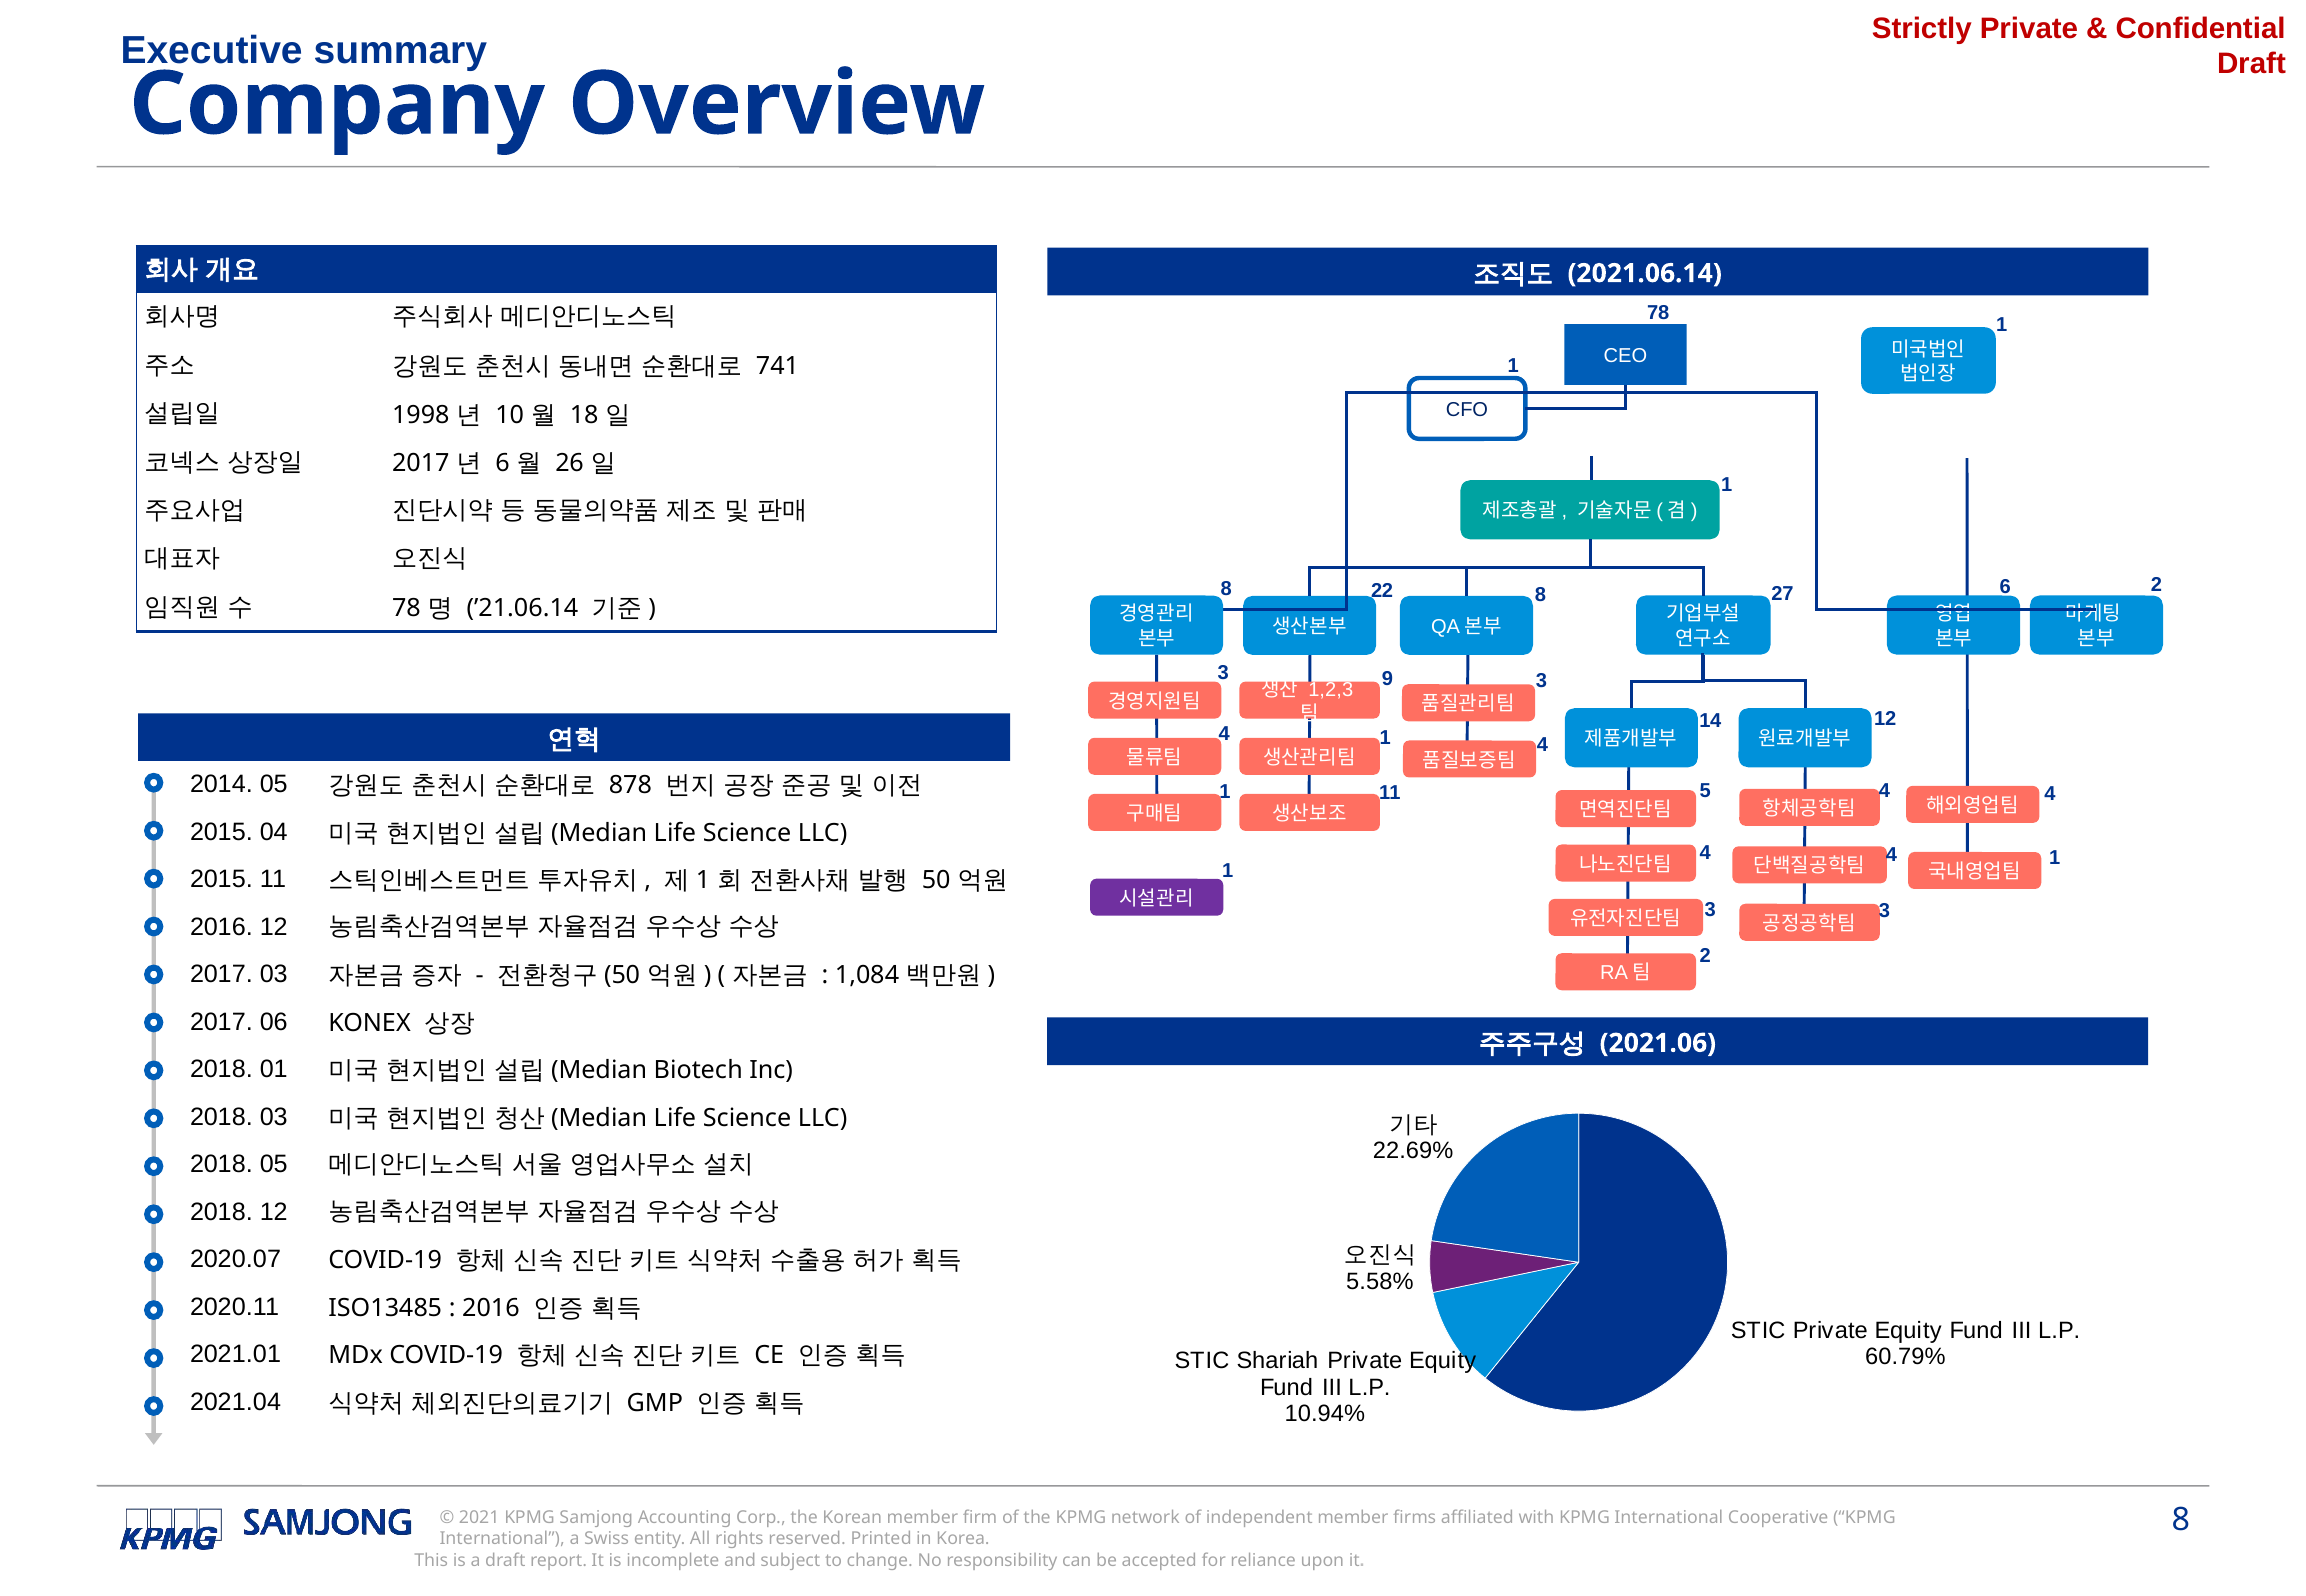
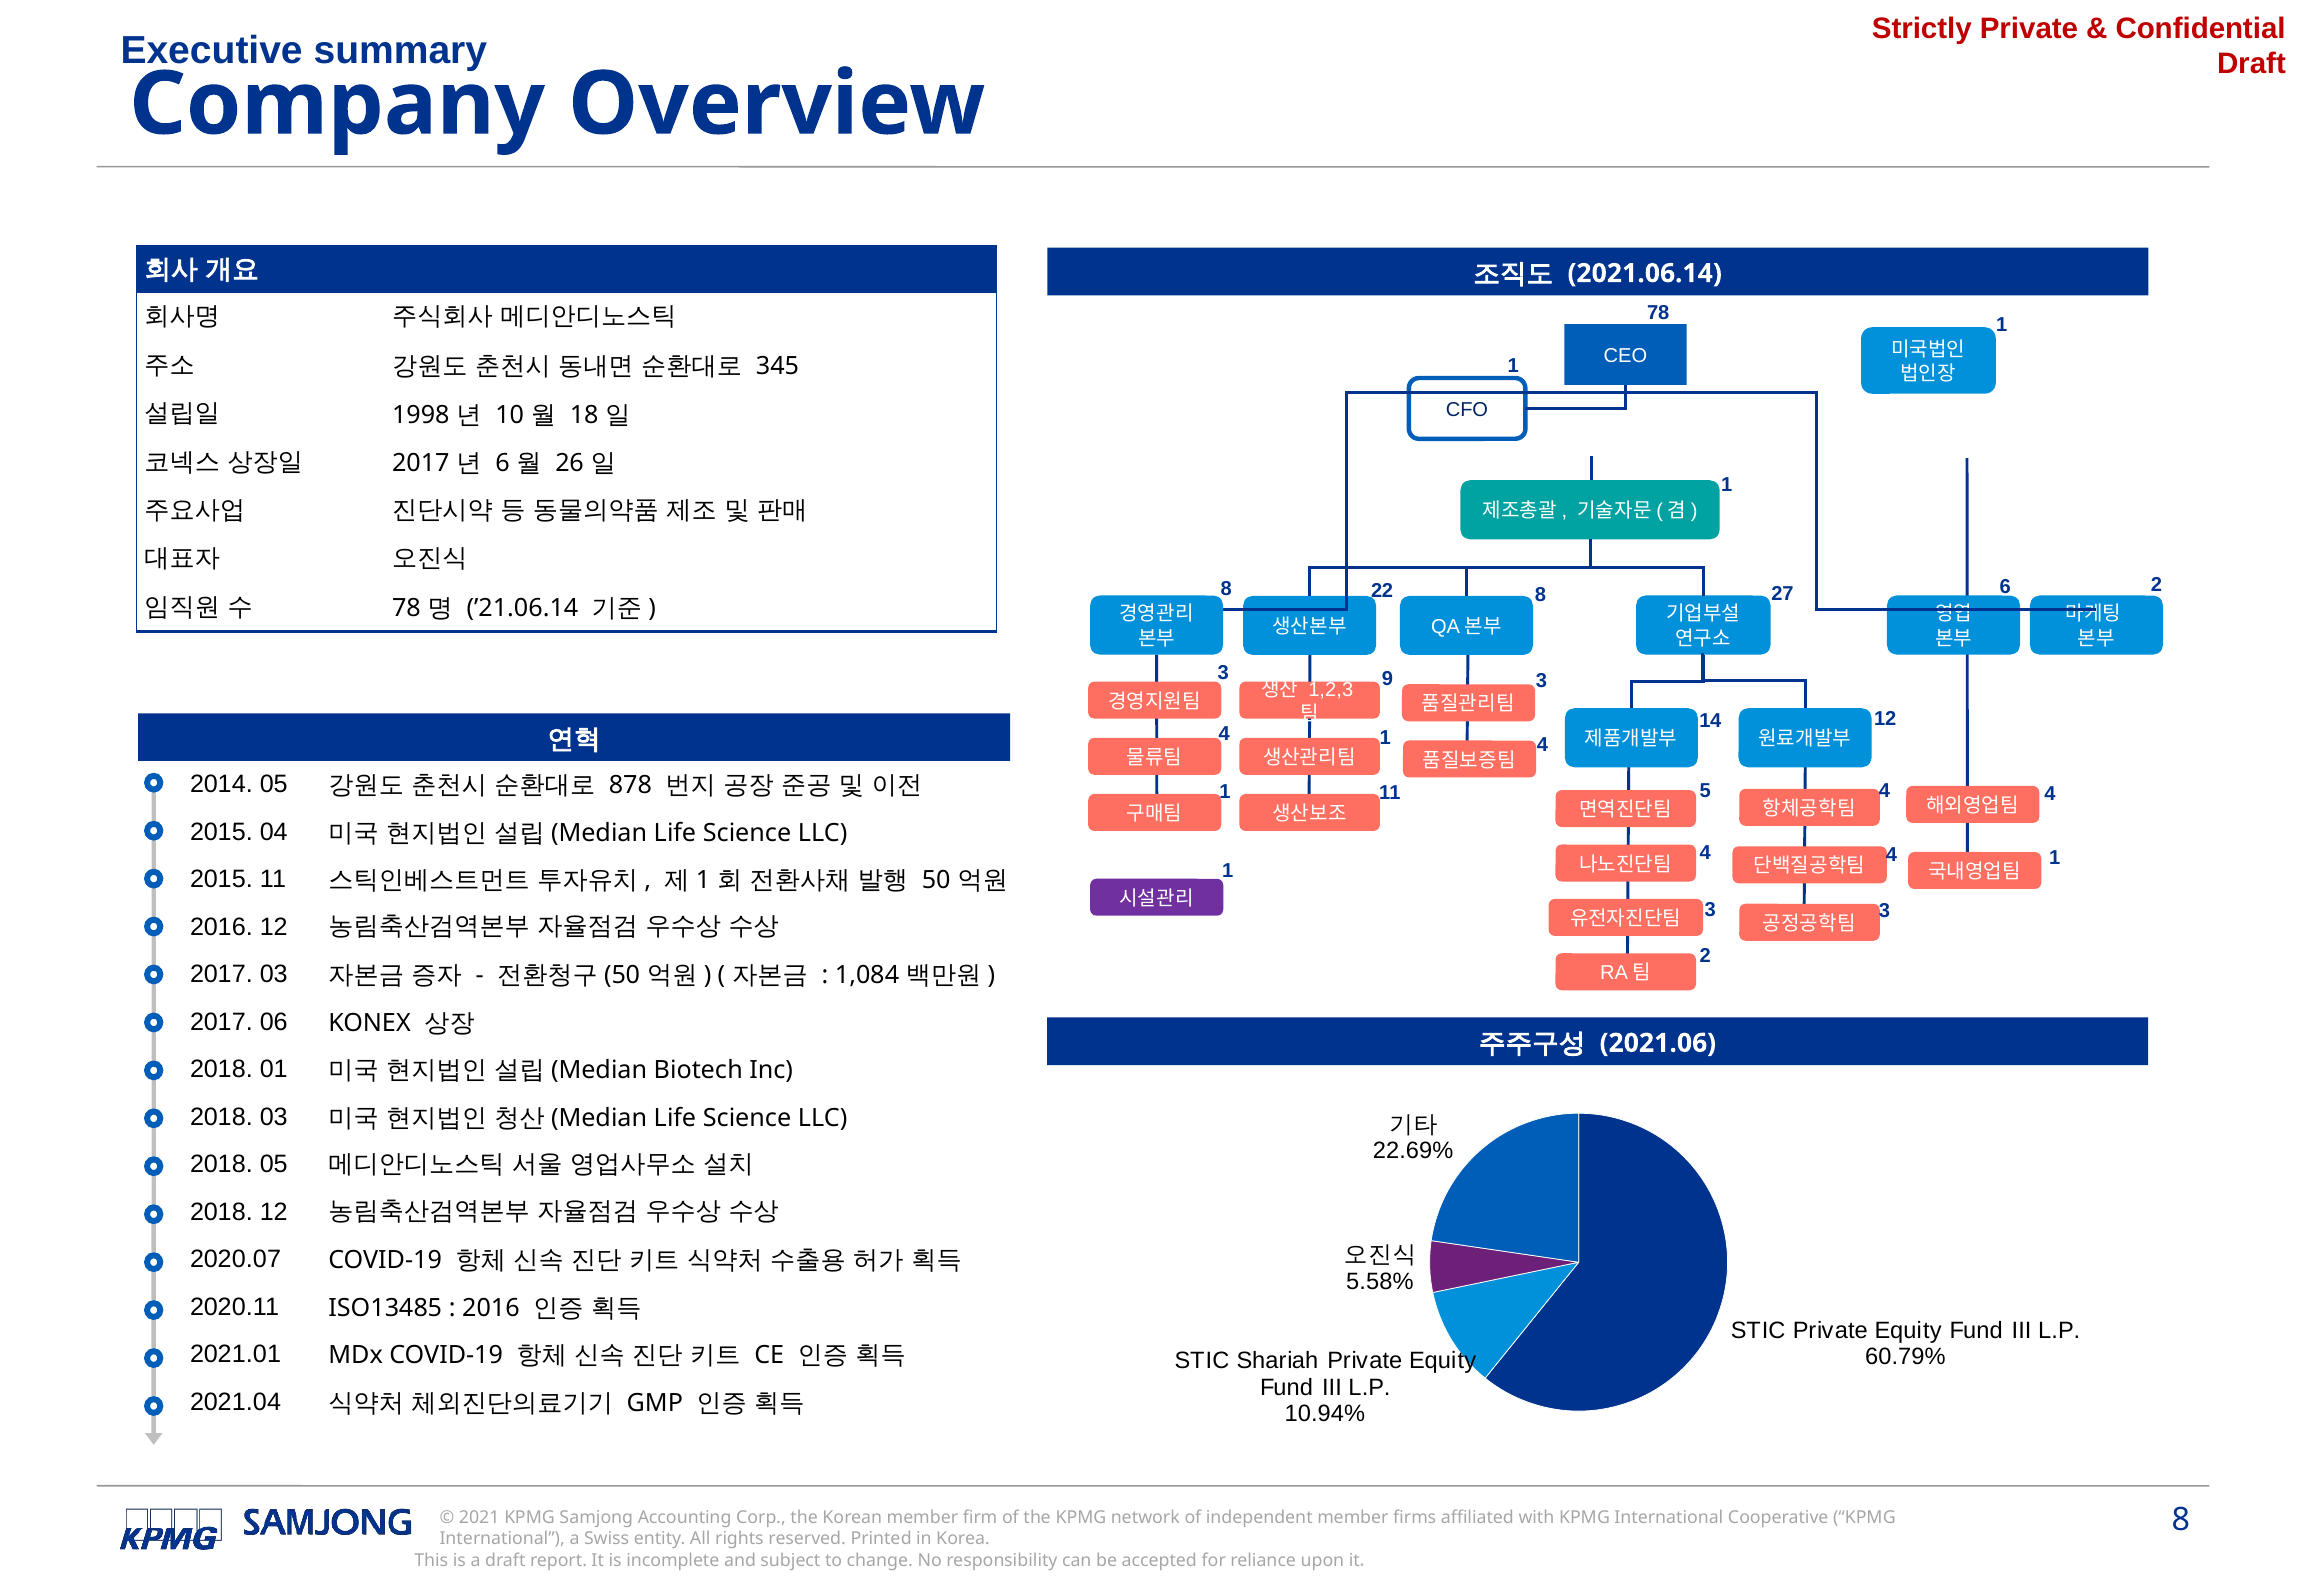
741: 741 -> 345
